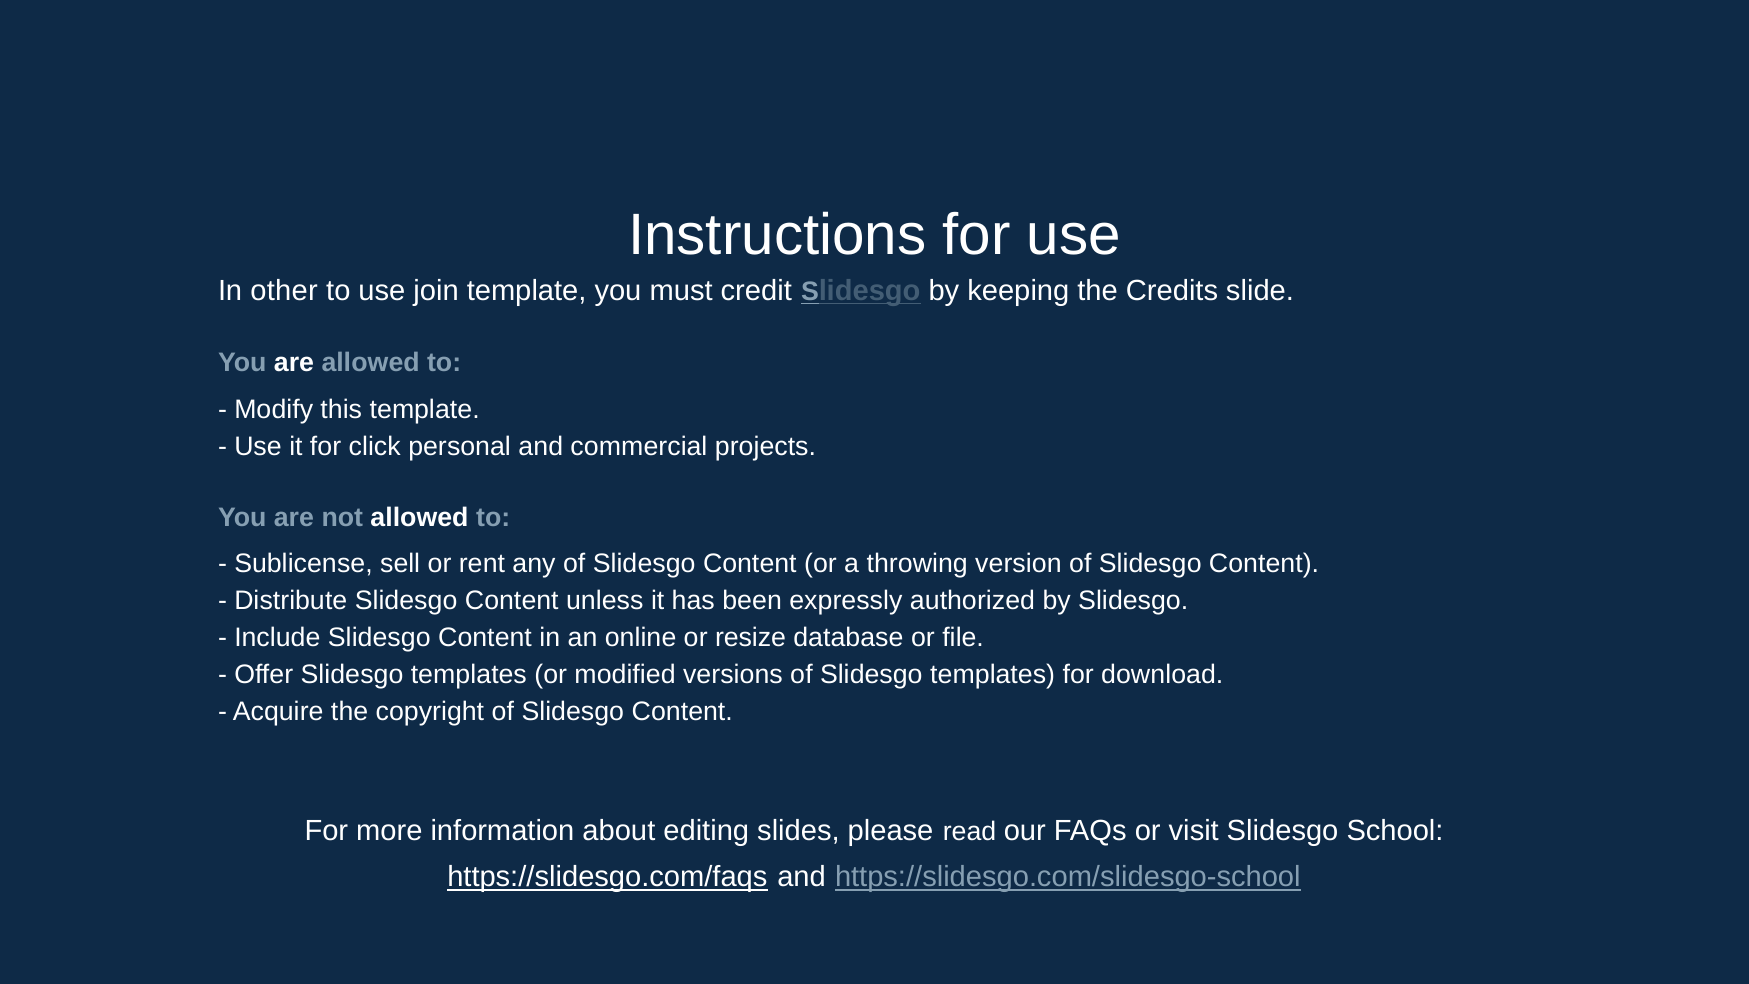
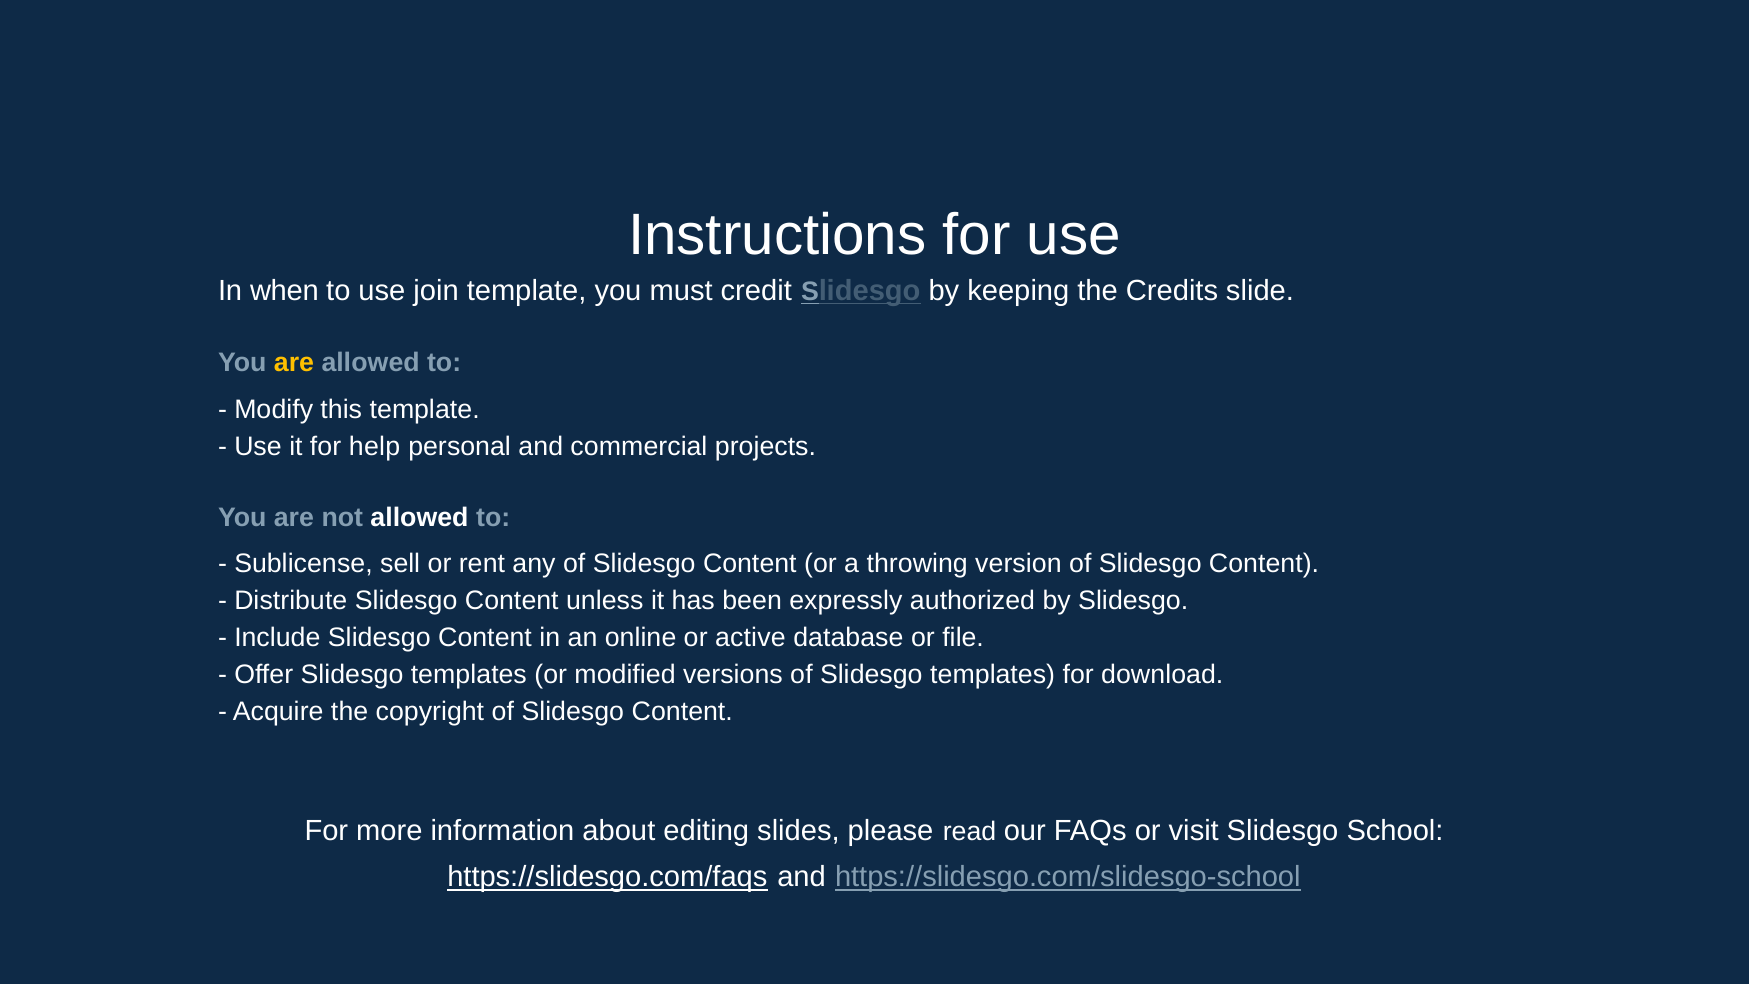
other: other -> when
are at (294, 363) colour: white -> yellow
click: click -> help
resize: resize -> active
